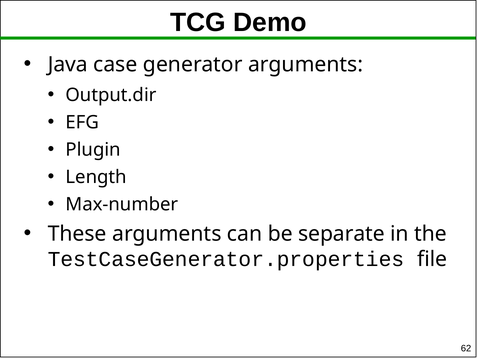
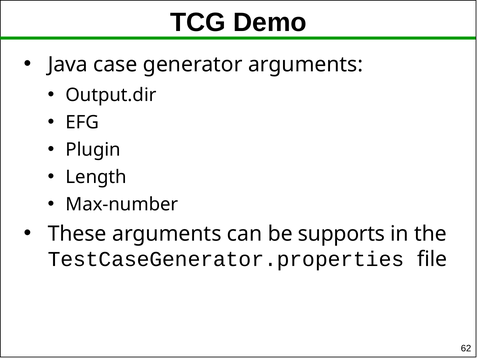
separate: separate -> supports
